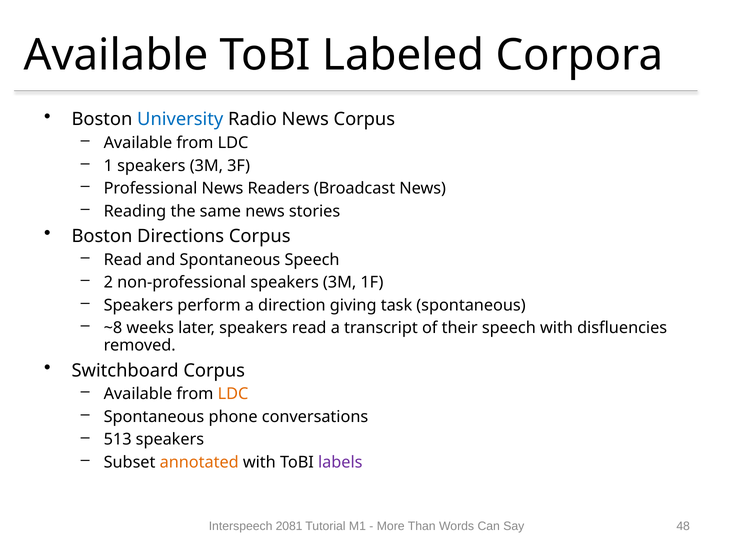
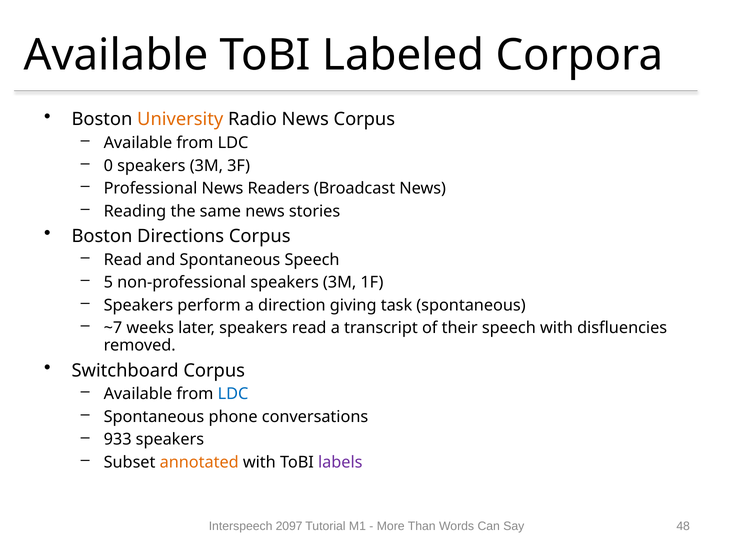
University colour: blue -> orange
1: 1 -> 0
2: 2 -> 5
~8: ~8 -> ~7
LDC at (233, 394) colour: orange -> blue
513: 513 -> 933
2081: 2081 -> 2097
